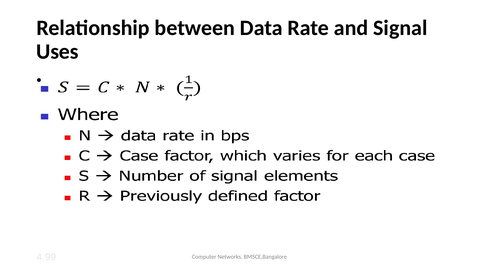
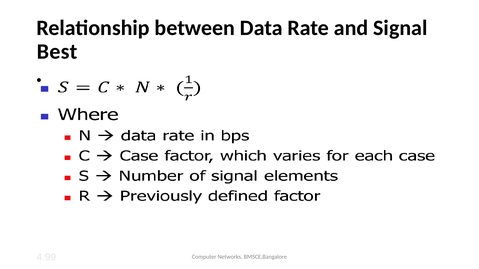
Uses: Uses -> Best
